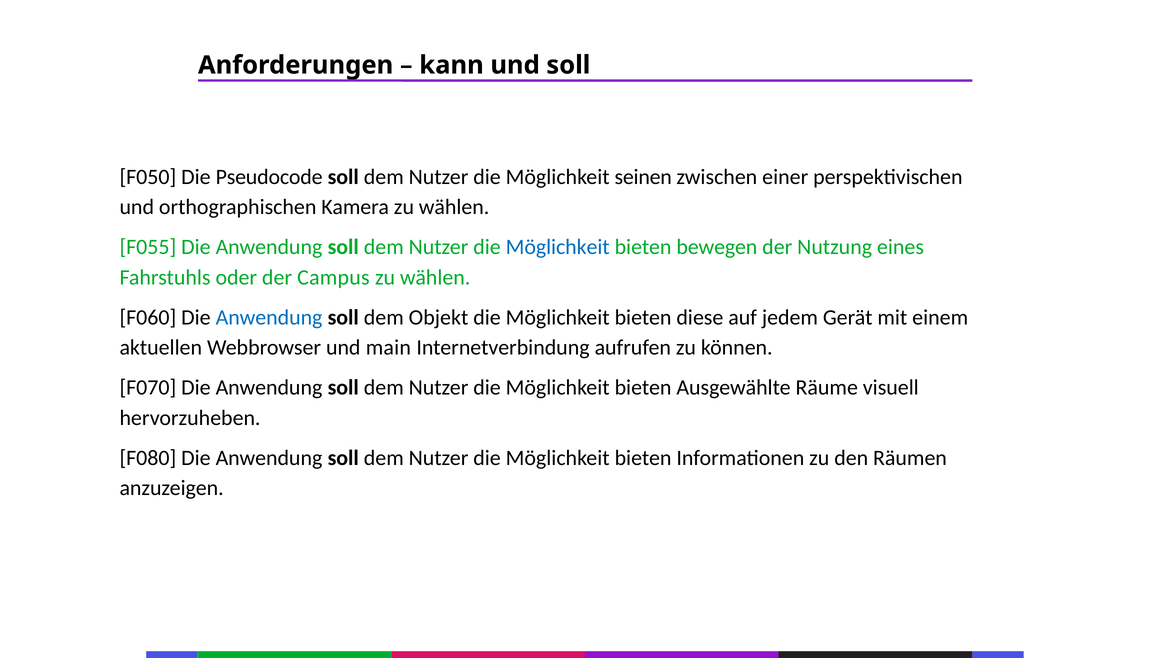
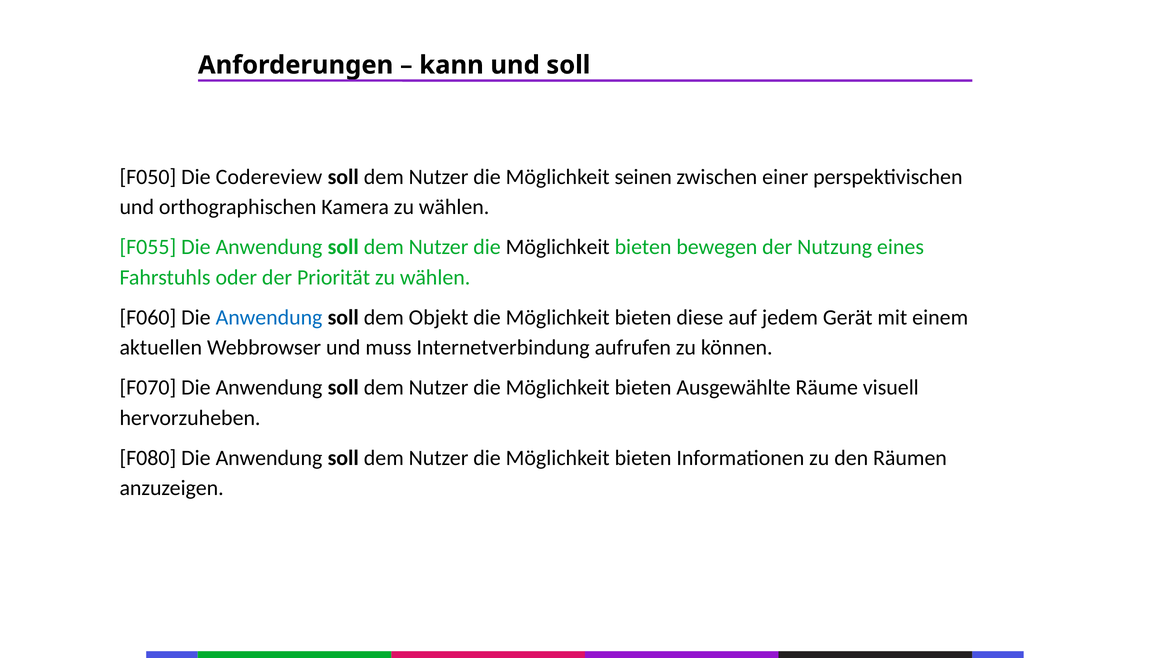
Pseudocode: Pseudocode -> Codereview
Möglichkeit at (558, 247) colour: blue -> black
Campus: Campus -> Priorität
main: main -> muss
